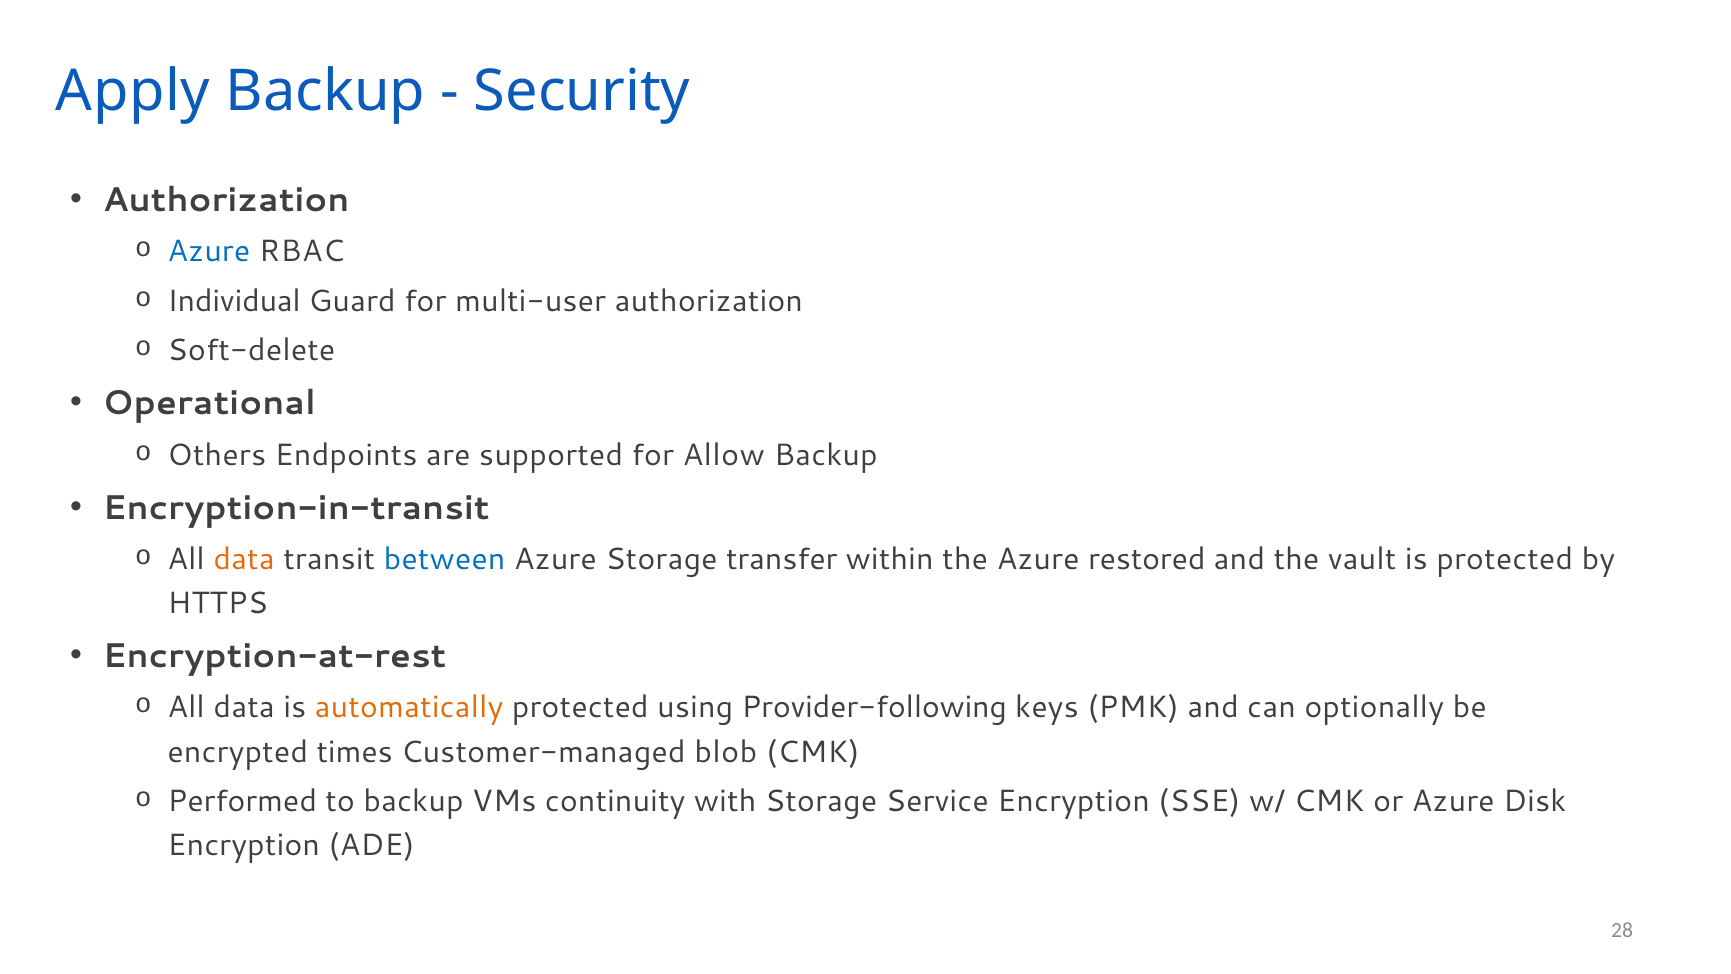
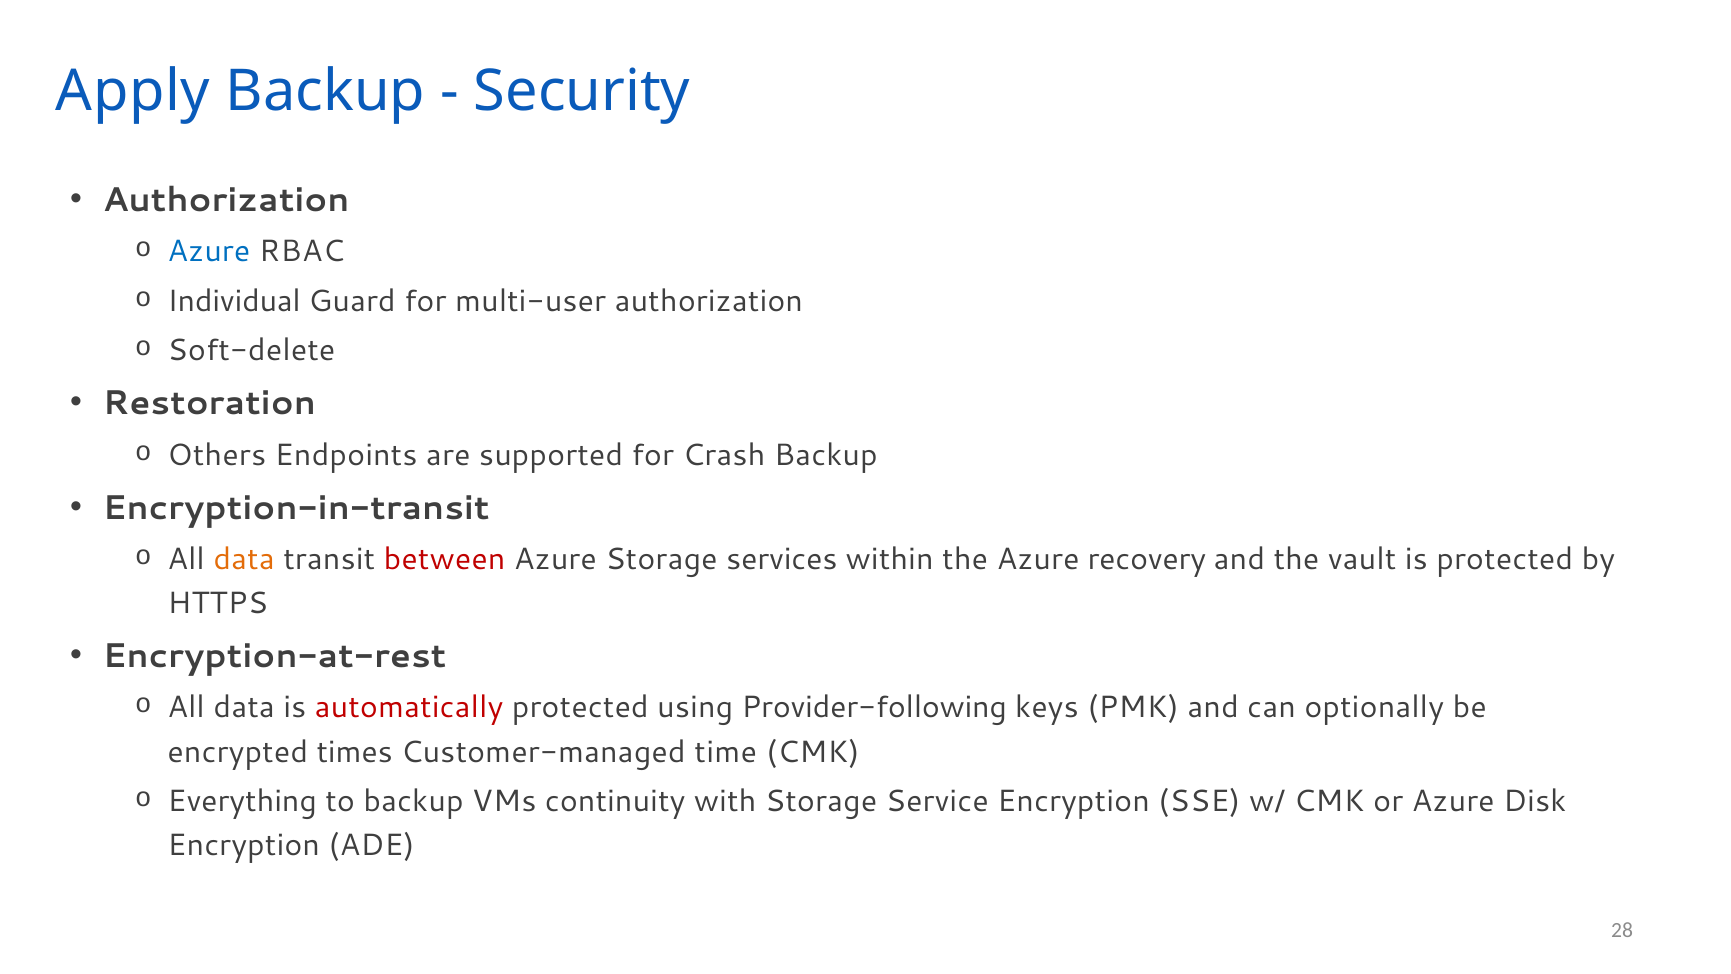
Operational: Operational -> Restoration
Allow: Allow -> Crash
between colour: blue -> red
transfer: transfer -> services
restored: restored -> recovery
automatically colour: orange -> red
blob: blob -> time
Performed: Performed -> Everything
